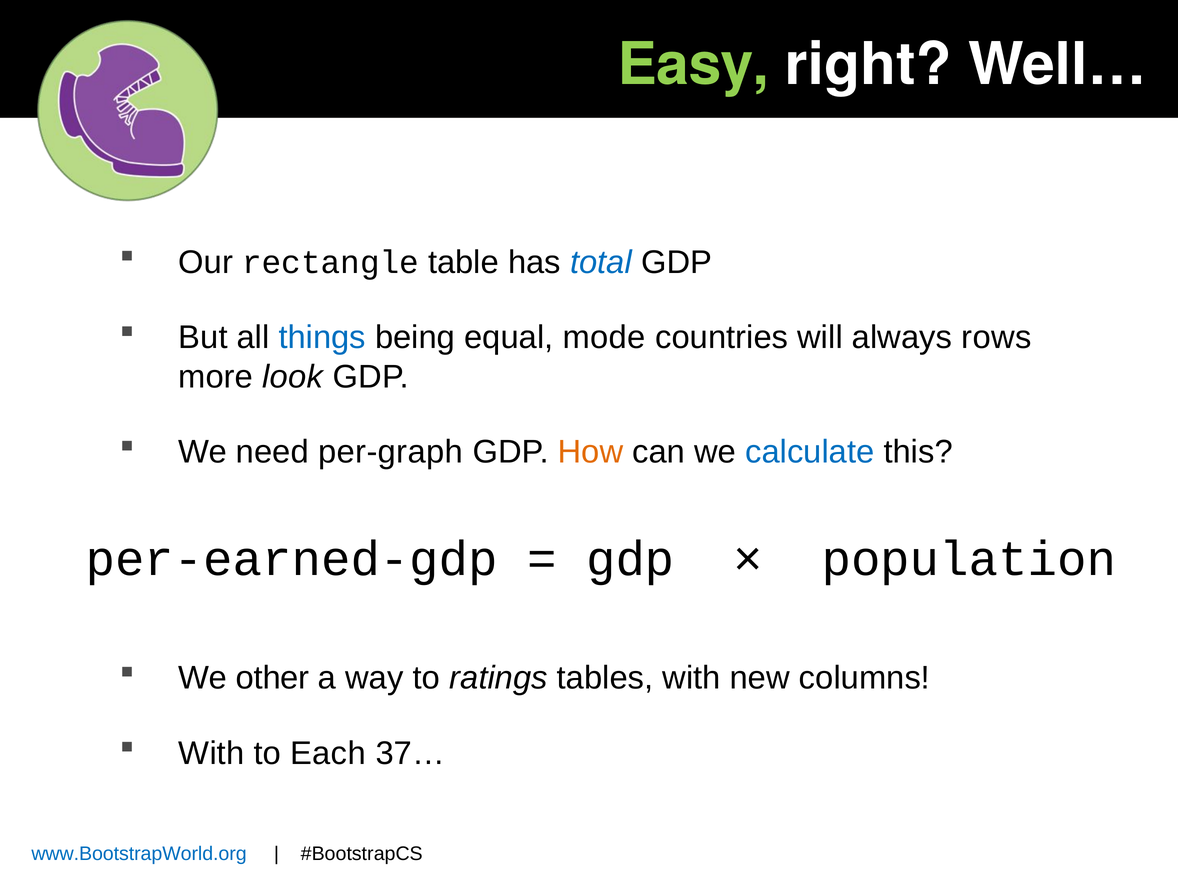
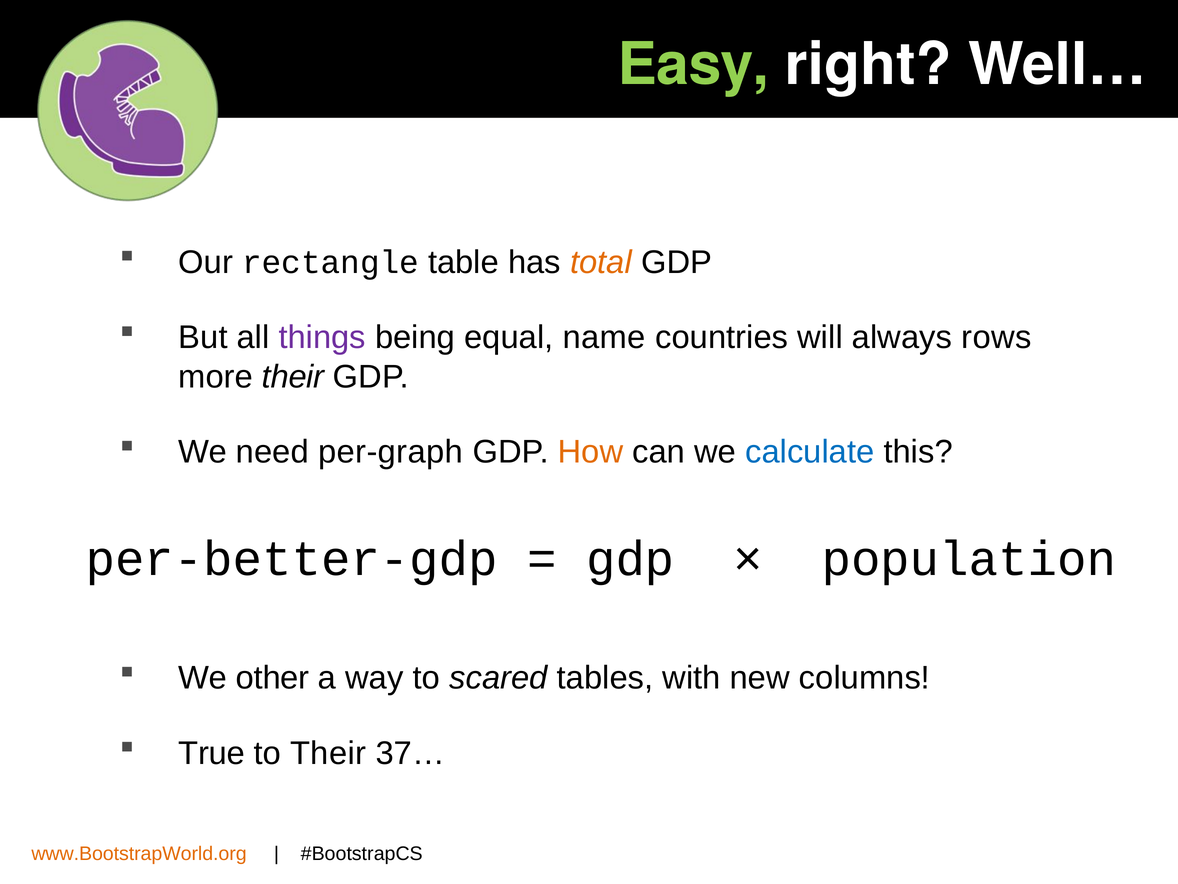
total colour: blue -> orange
things colour: blue -> purple
mode: mode -> name
more look: look -> their
per-earned-gdp: per-earned-gdp -> per-better-gdp
ratings: ratings -> scared
With at (211, 753): With -> True
to Each: Each -> Their
www.BootstrapWorld.org colour: blue -> orange
